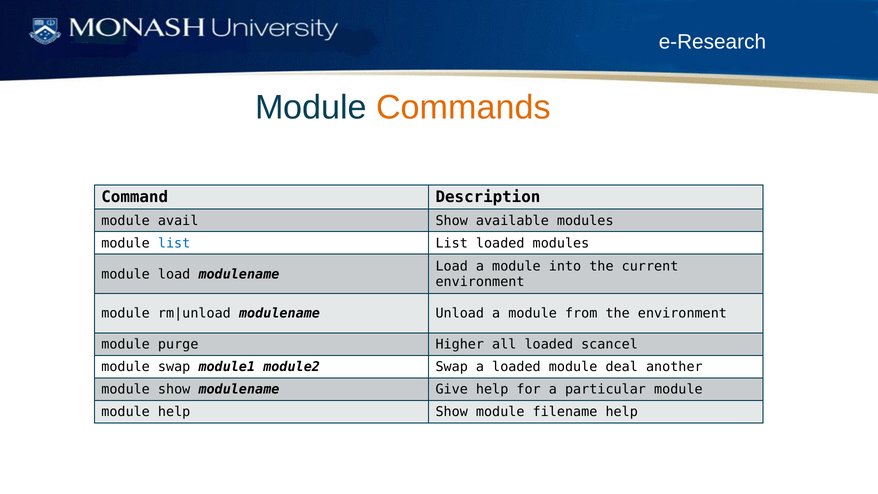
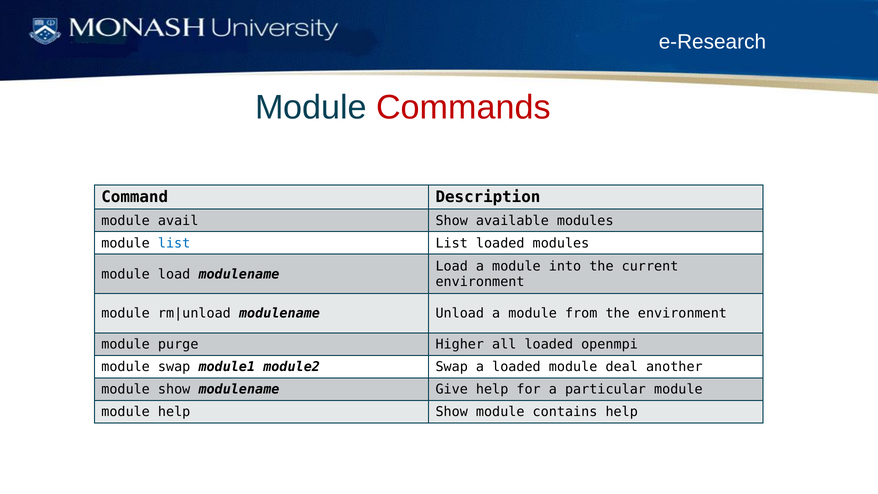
Commands colour: orange -> red
scancel: scancel -> openmpi
filename: filename -> contains
